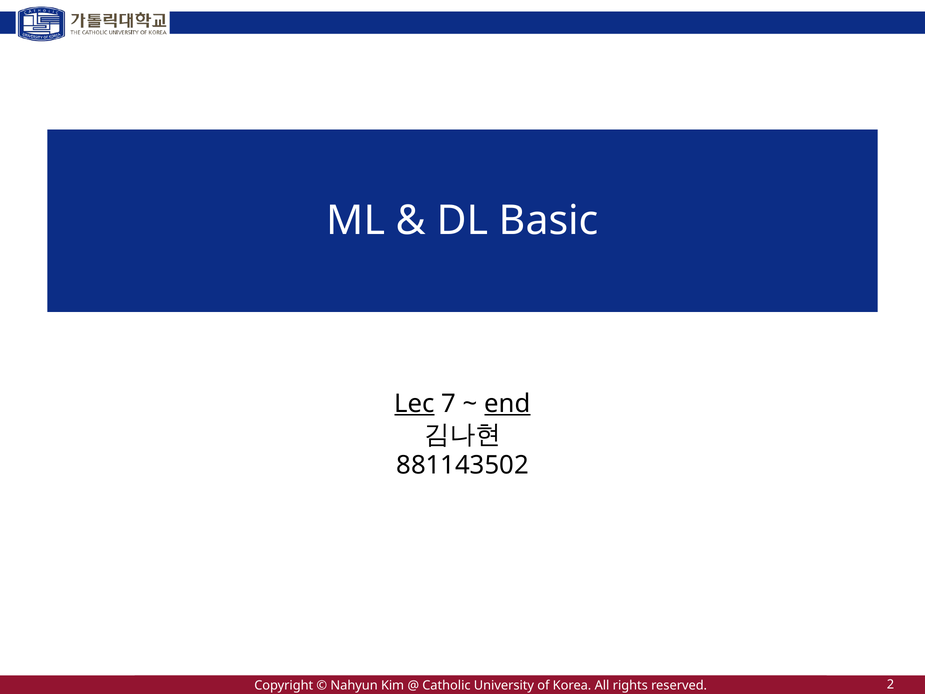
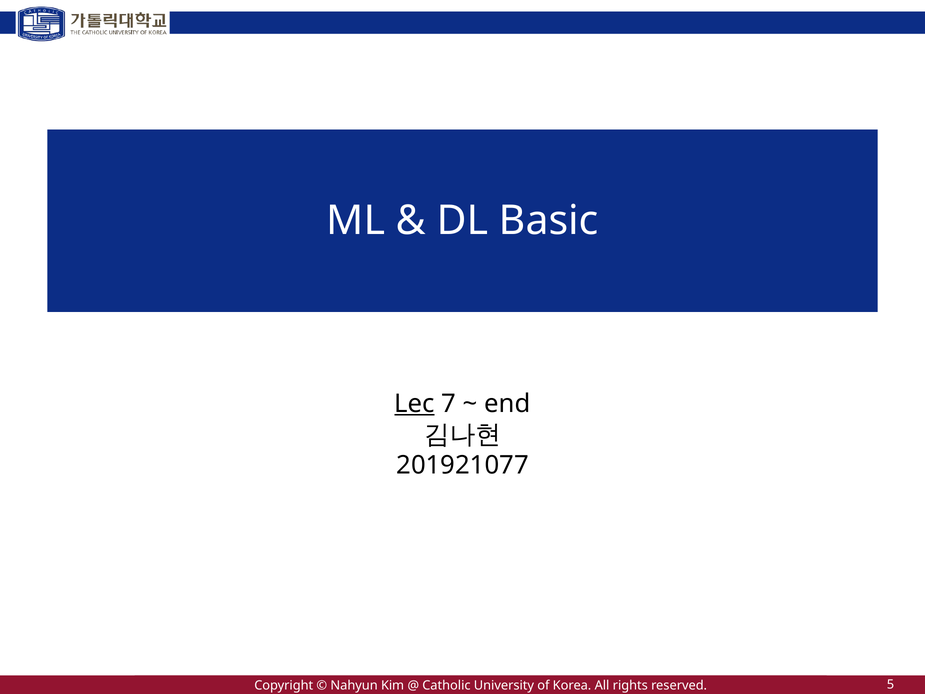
end underline: present -> none
881143502: 881143502 -> 201921077
2: 2 -> 5
